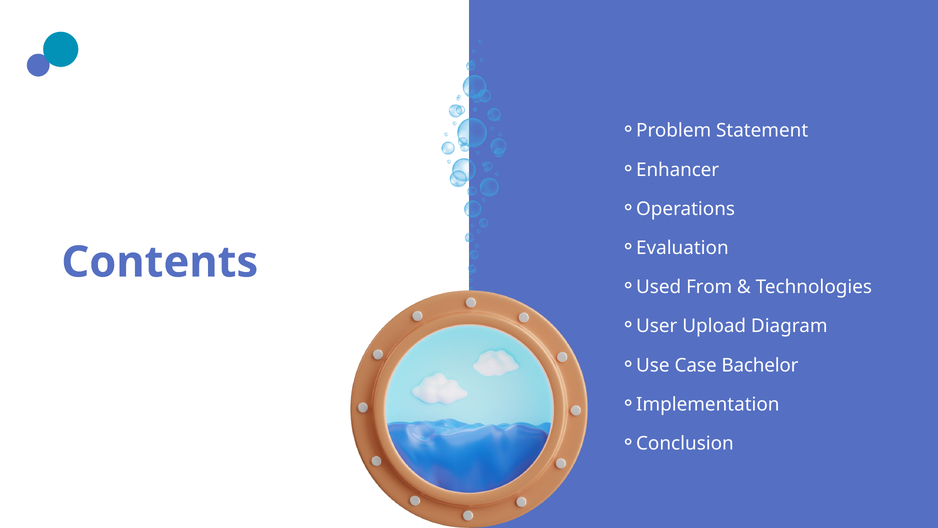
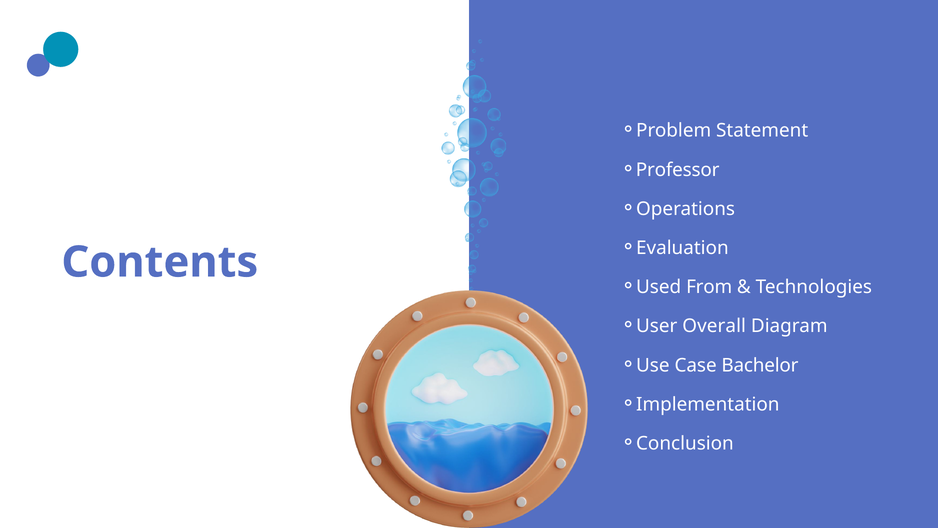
Enhancer: Enhancer -> Professor
Upload: Upload -> Overall
